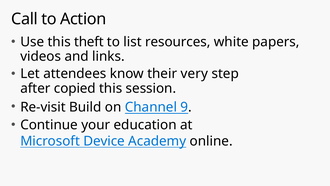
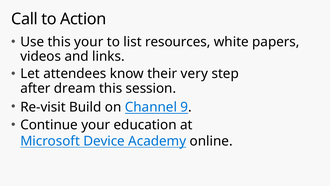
this theft: theft -> your
copied: copied -> dream
